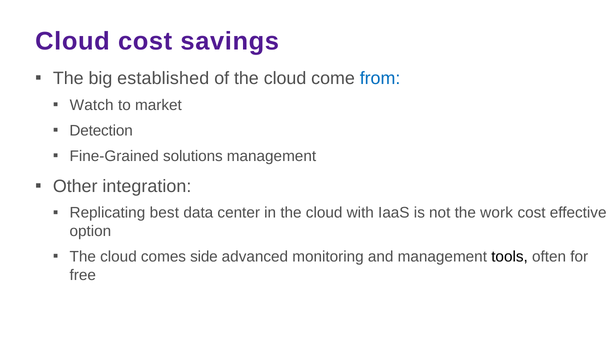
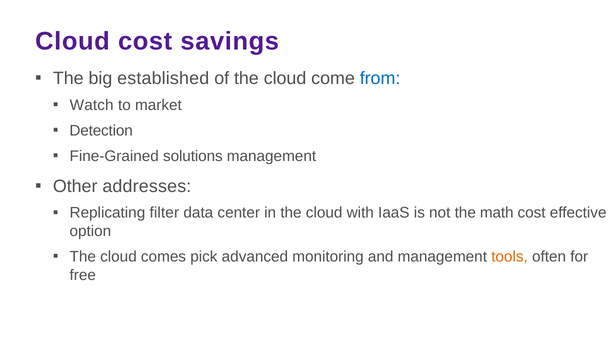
integration: integration -> addresses
best: best -> filter
work: work -> math
side: side -> pick
tools colour: black -> orange
